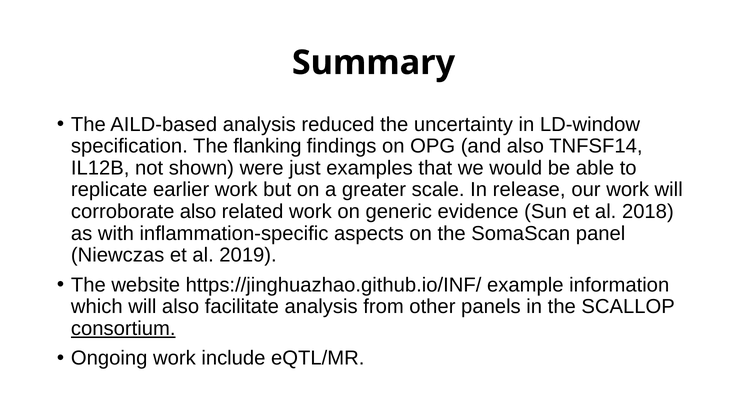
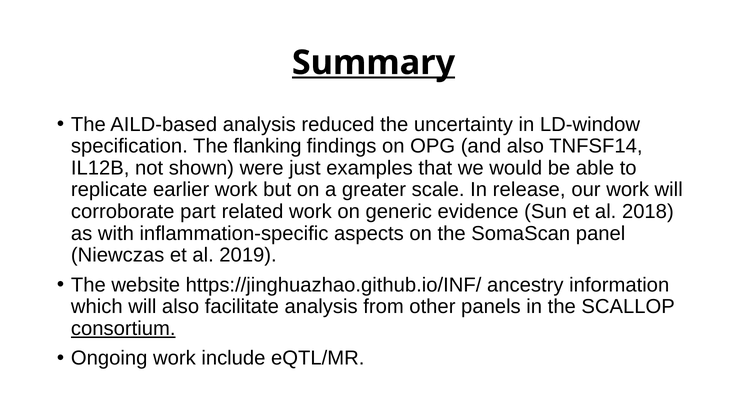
Summary underline: none -> present
corroborate also: also -> part
example: example -> ancestry
